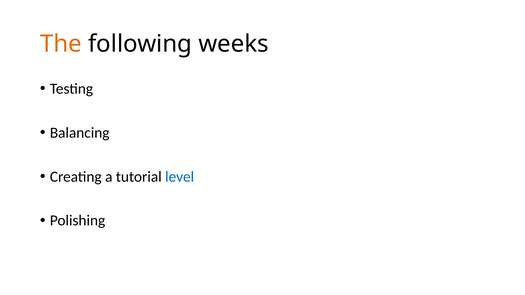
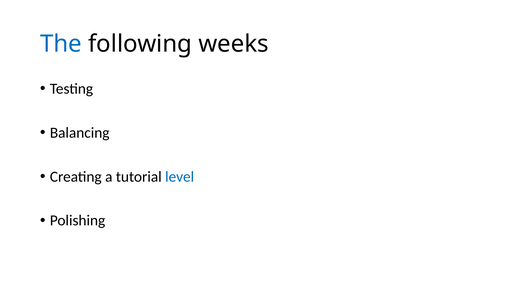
The colour: orange -> blue
